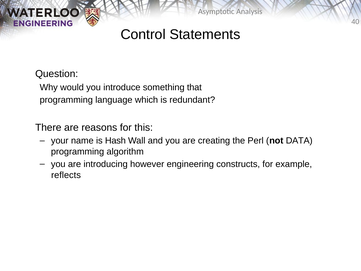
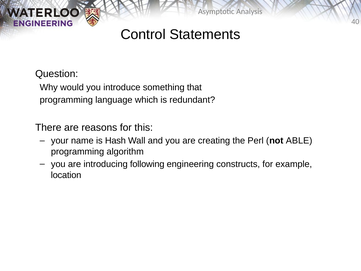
DATA: DATA -> ABLE
however: however -> following
reflects: reflects -> location
